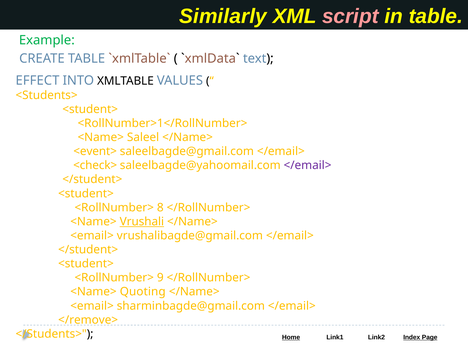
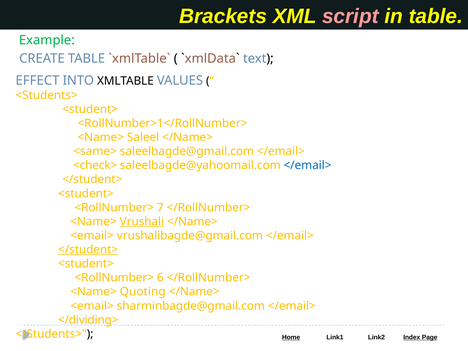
Similarly: Similarly -> Brackets
<event>: <event> -> <same>
</email> at (308, 165) colour: purple -> blue
8: 8 -> 7
</student> at (88, 250) underline: none -> present
9: 9 -> 6
</remove>: </remove> -> </dividing>
